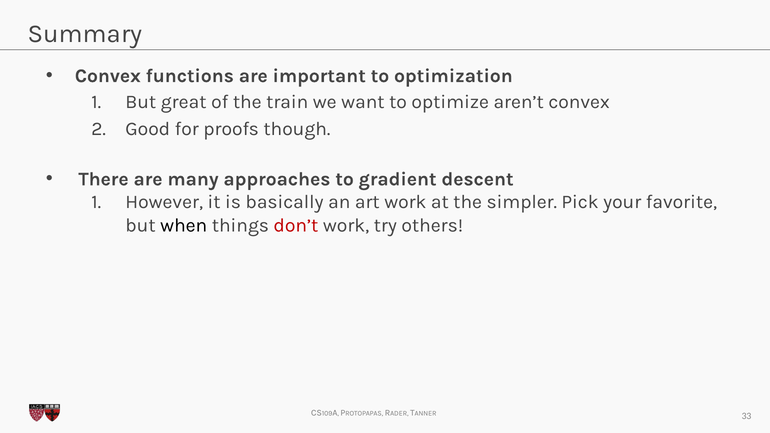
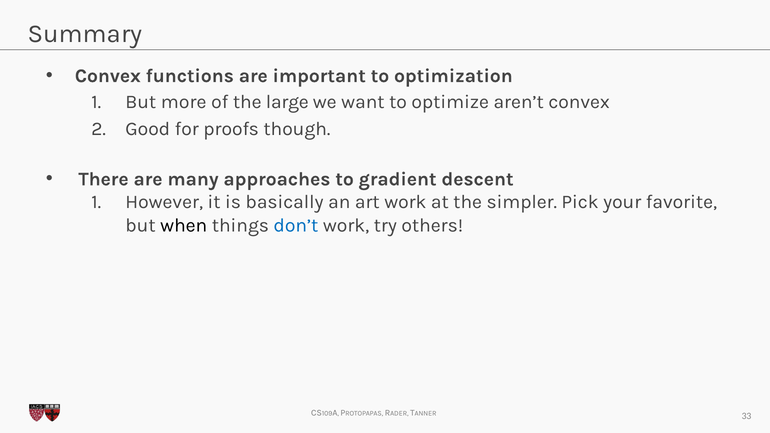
great: great -> more
train: train -> large
don’t colour: red -> blue
